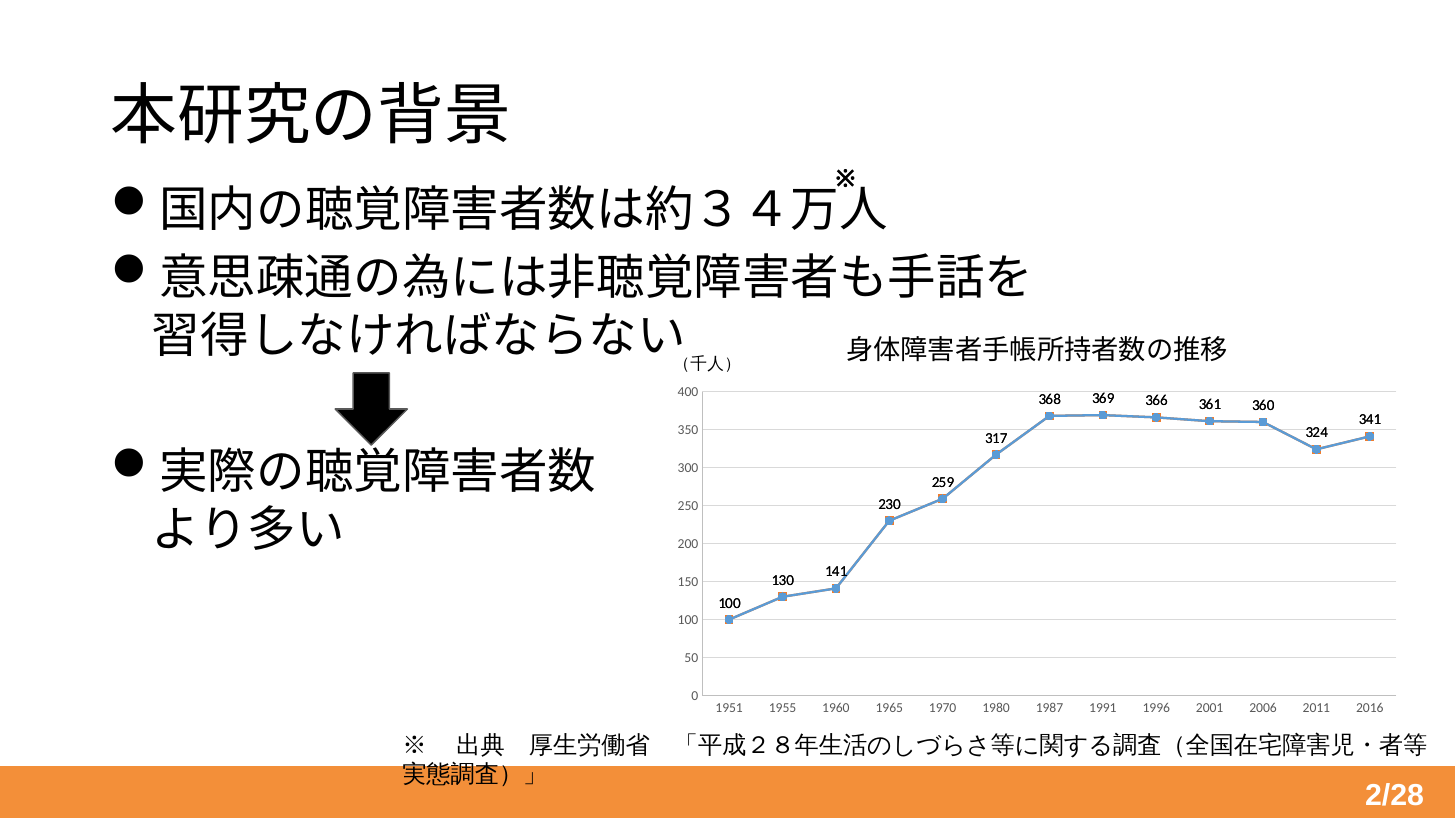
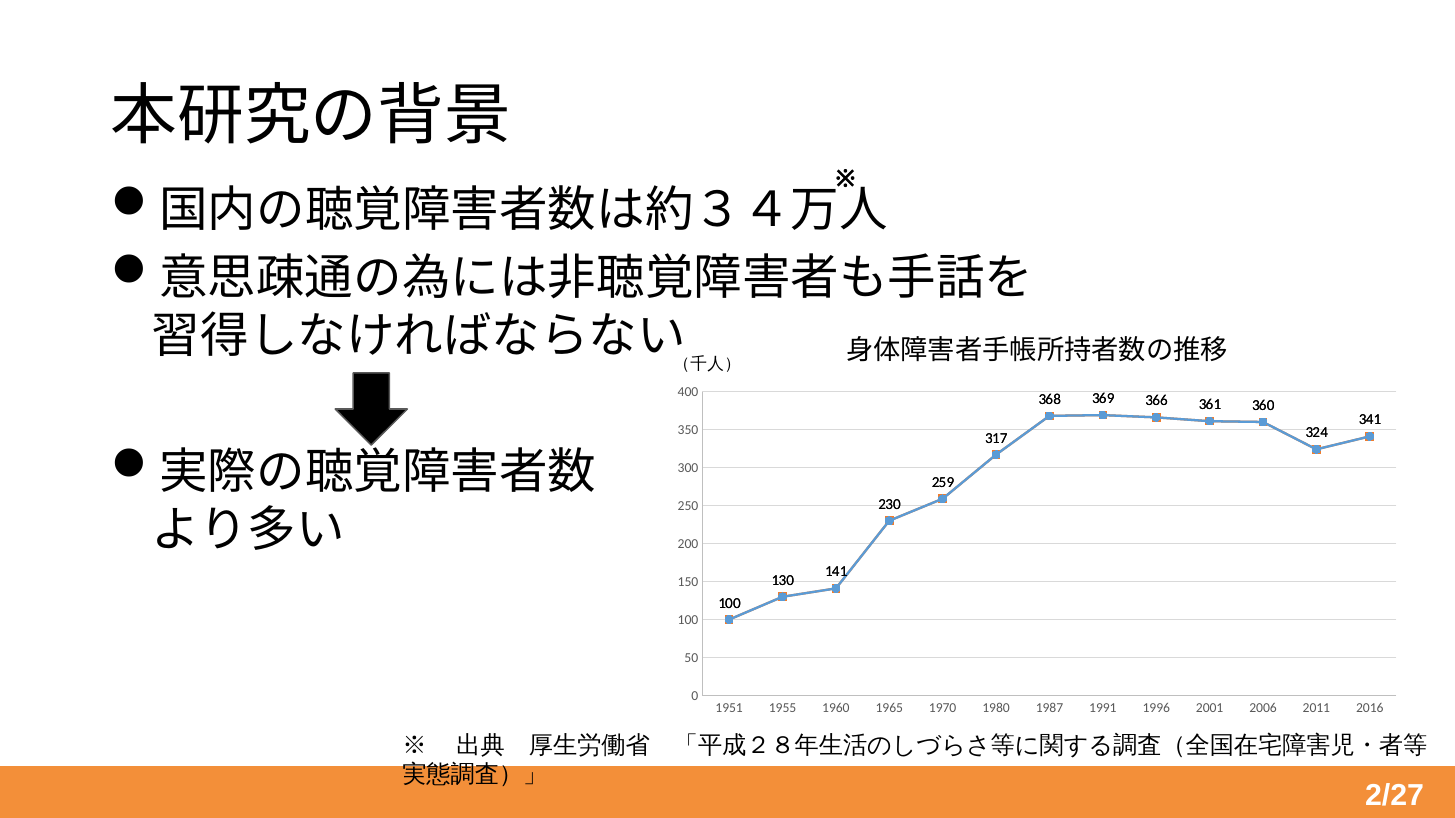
2/28: 2/28 -> 2/27
